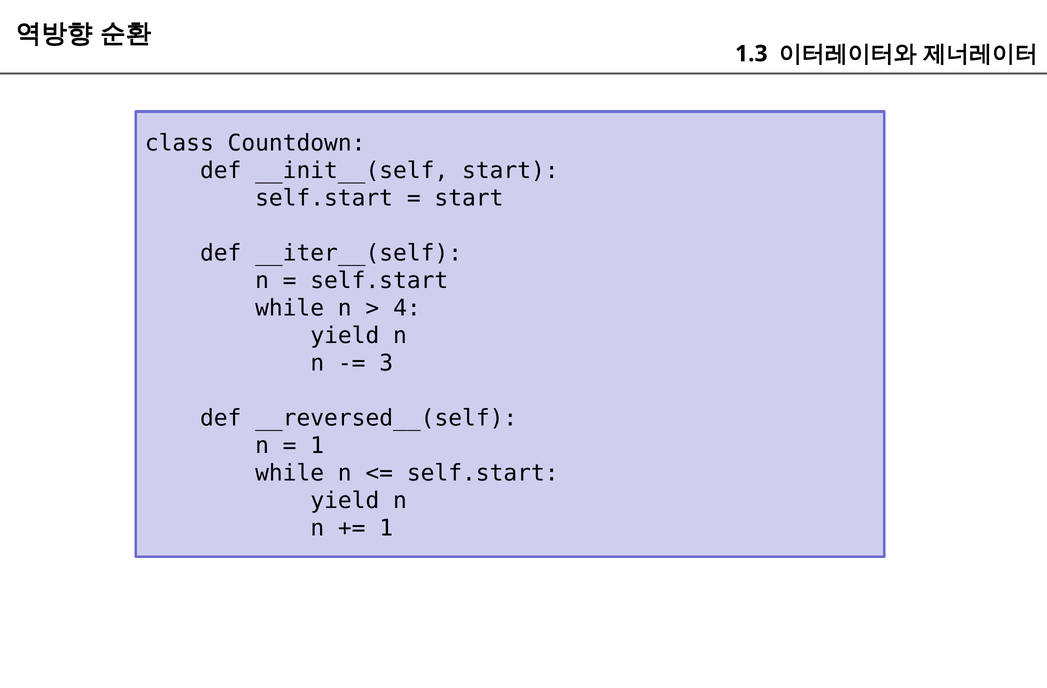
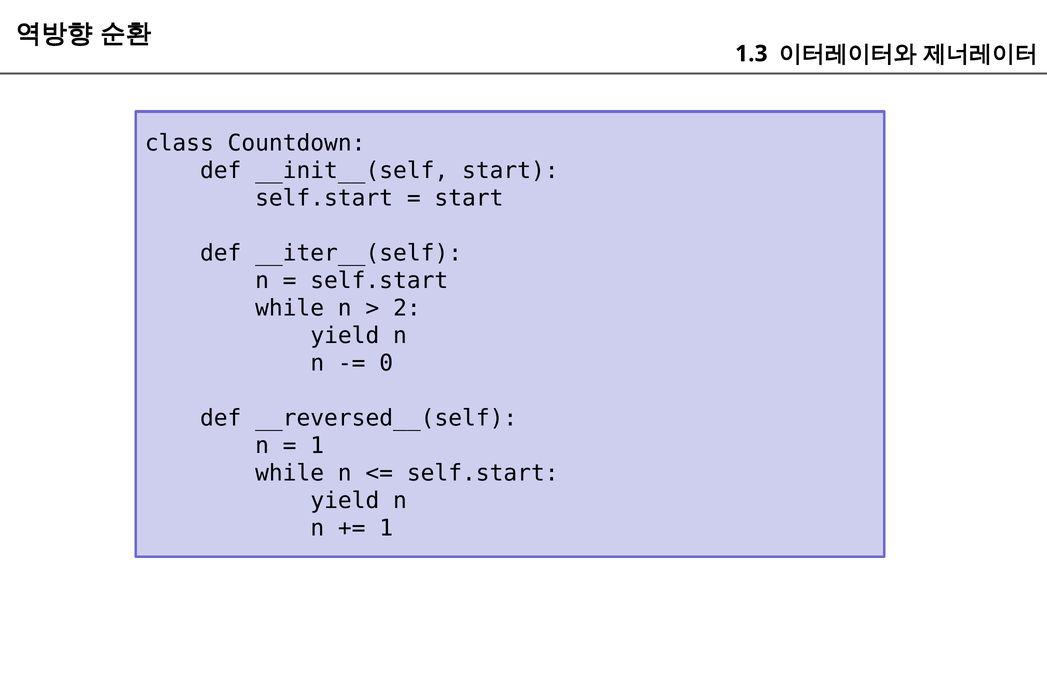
4: 4 -> 2
3: 3 -> 0
